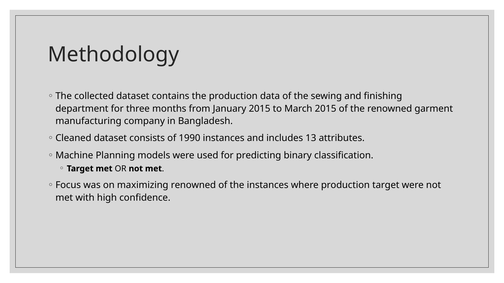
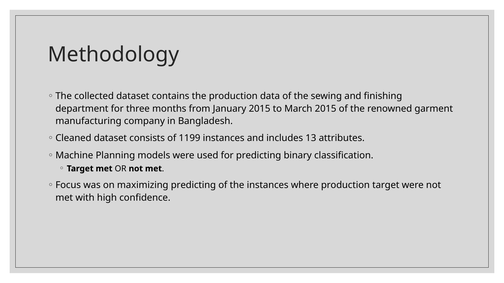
1990: 1990 -> 1199
maximizing renowned: renowned -> predicting
